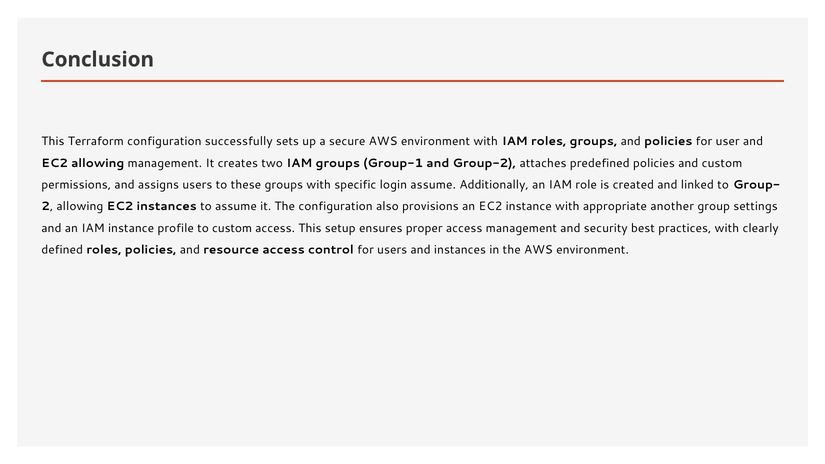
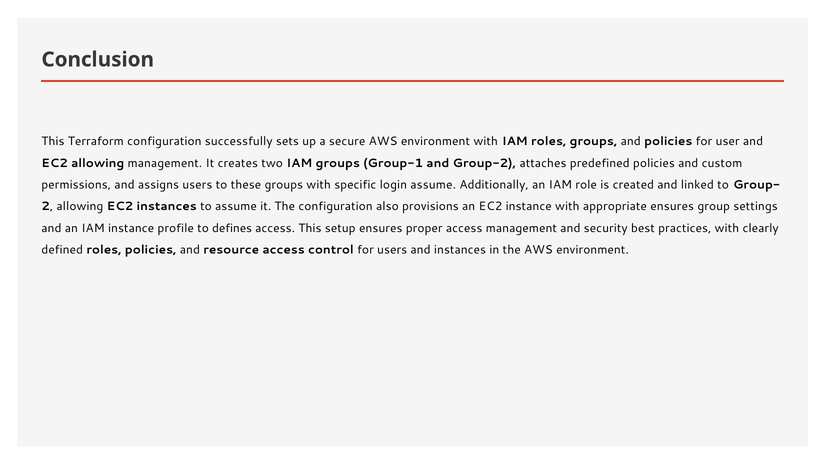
appropriate another: another -> ensures
to custom: custom -> defines
